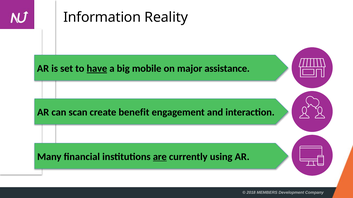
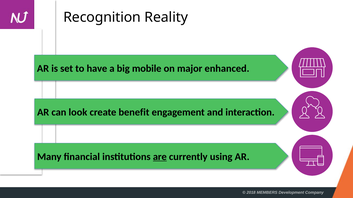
Information: Information -> Recognition
have underline: present -> none
assistance: assistance -> enhanced
scan: scan -> look
